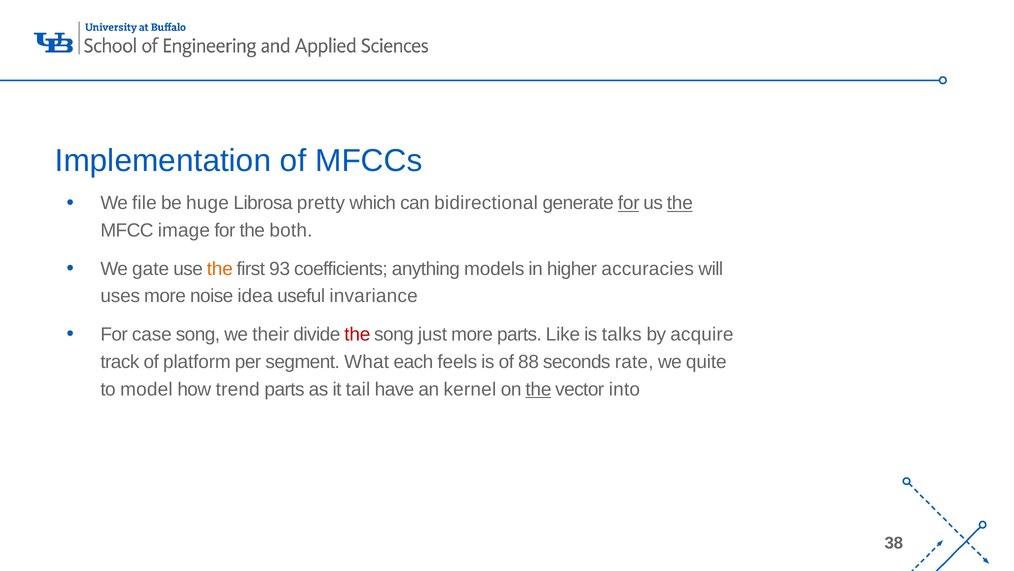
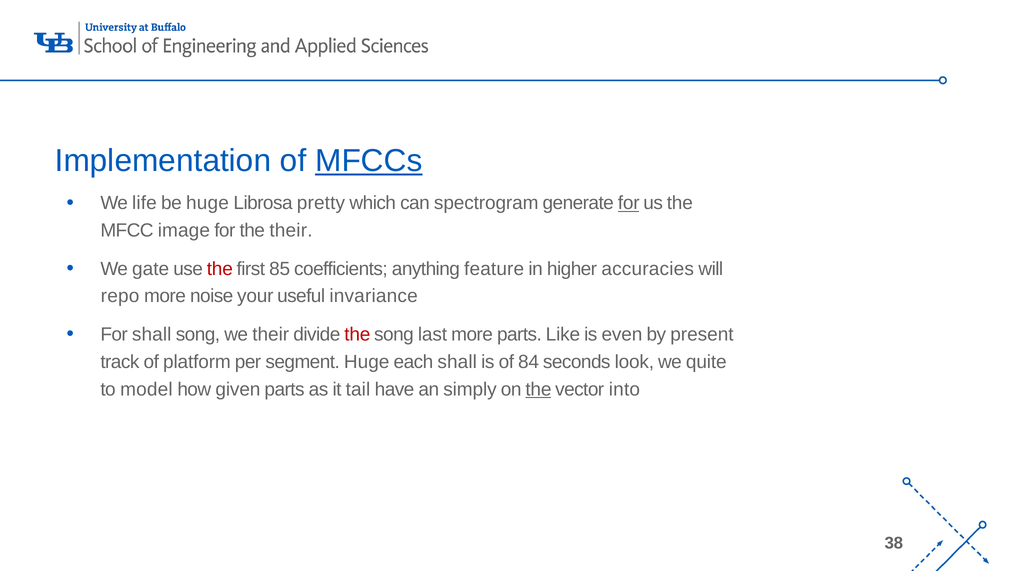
MFCCs underline: none -> present
file: file -> life
bidirectional: bidirectional -> spectrogram
the at (680, 203) underline: present -> none
the both: both -> their
the at (220, 268) colour: orange -> red
93: 93 -> 85
models: models -> feature
uses: uses -> repo
idea: idea -> your
For case: case -> shall
just: just -> last
talks: talks -> even
acquire: acquire -> present
segment What: What -> Huge
each feels: feels -> shall
88: 88 -> 84
rate: rate -> look
trend: trend -> given
kernel: kernel -> simply
